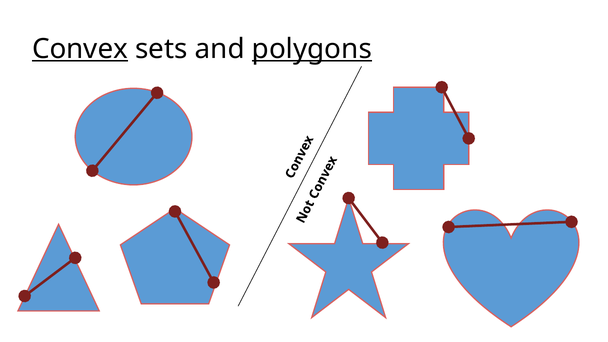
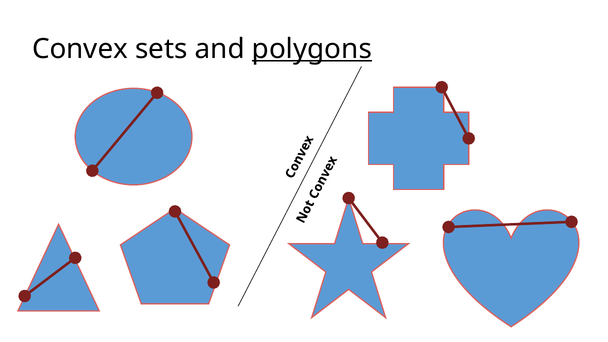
Convex underline: present -> none
